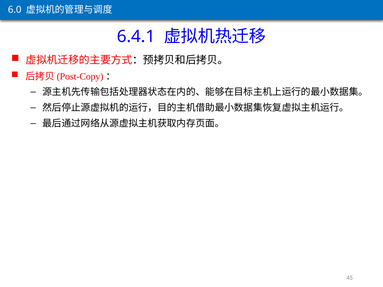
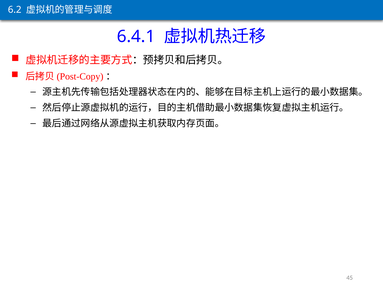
6.0: 6.0 -> 6.2
